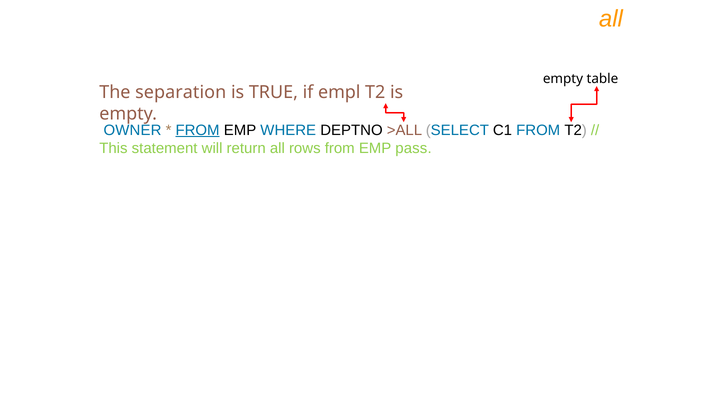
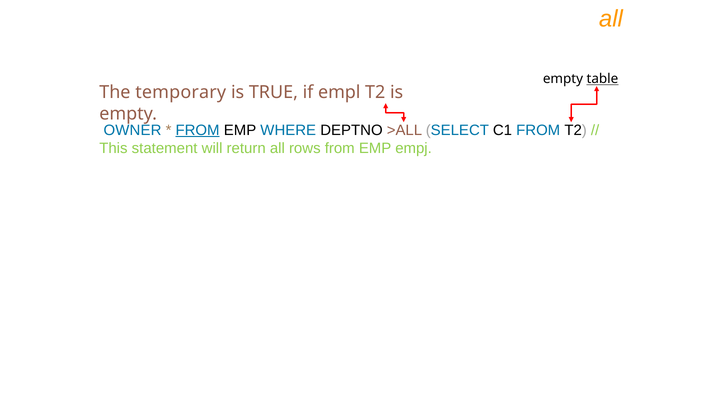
table underline: none -> present
separation: separation -> temporary
pass: pass -> empj
